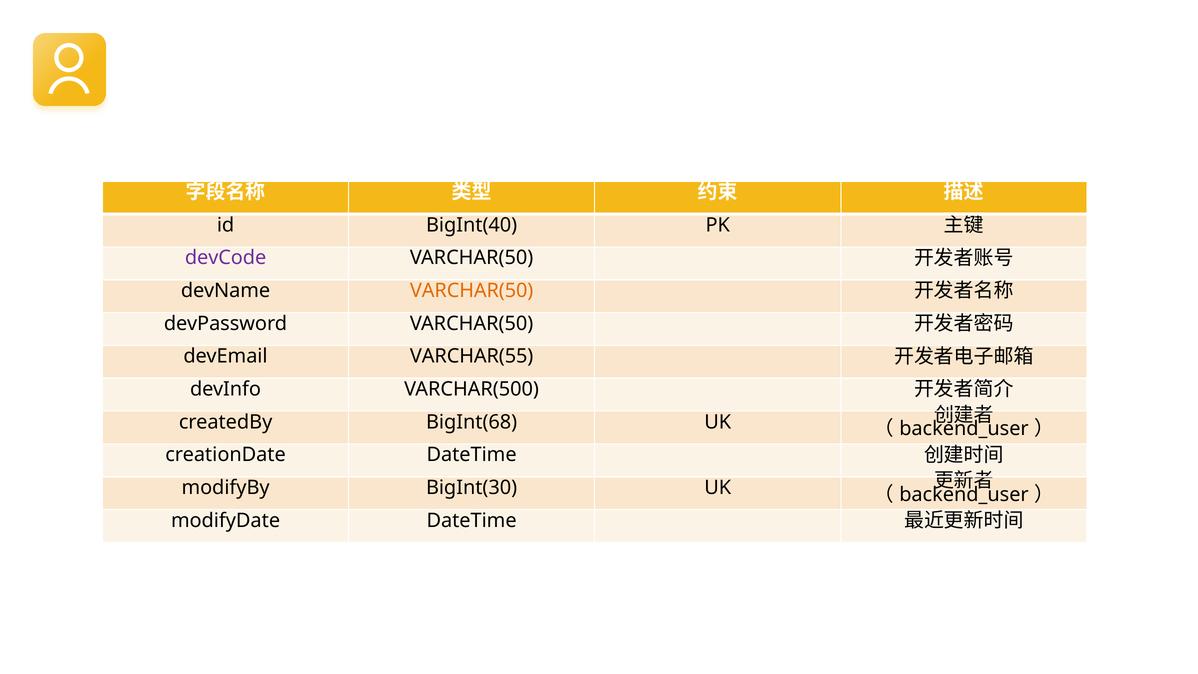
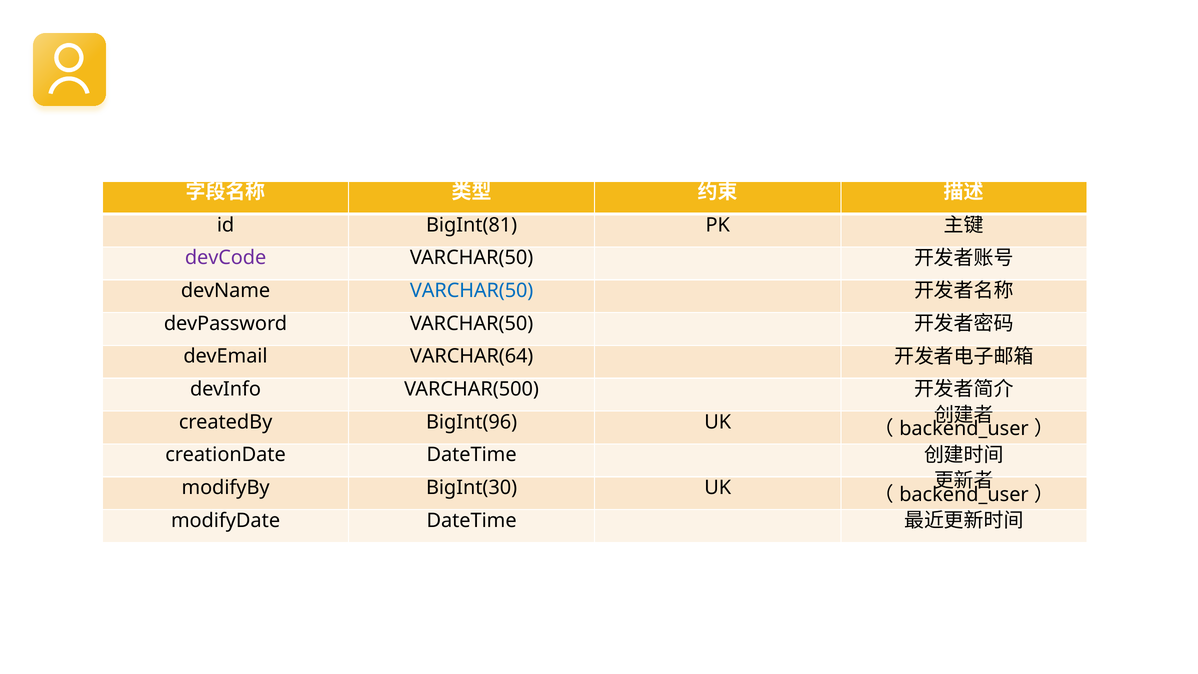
BigInt(40: BigInt(40 -> BigInt(81
VARCHAR(50 at (472, 291) colour: orange -> blue
VARCHAR(55: VARCHAR(55 -> VARCHAR(64
BigInt(68: BigInt(68 -> BigInt(96
